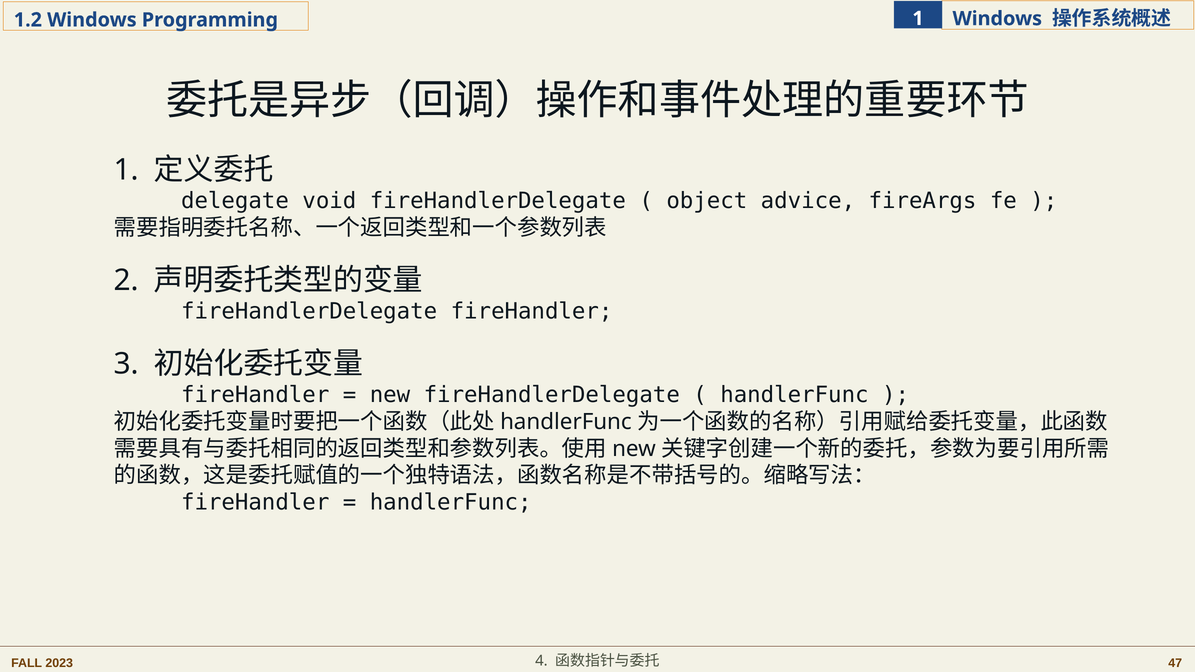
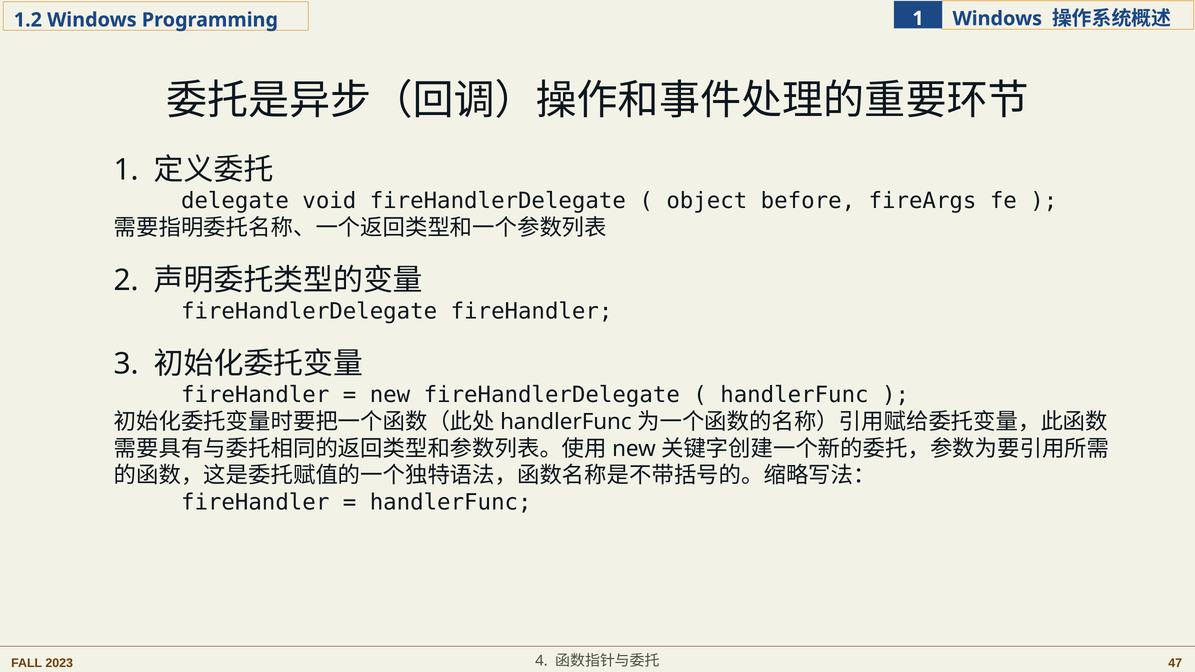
advice: advice -> before
